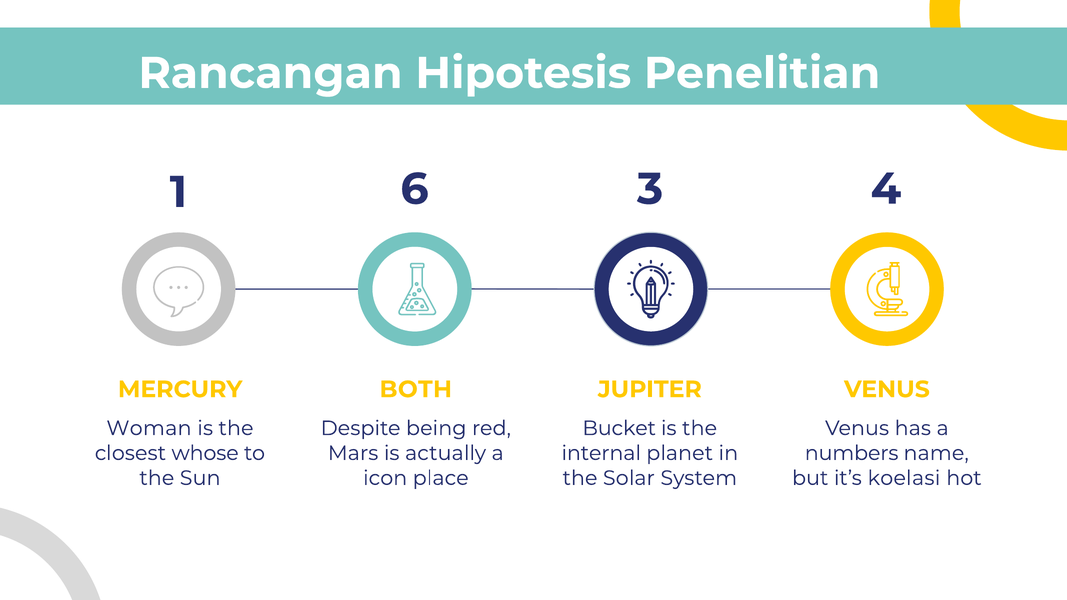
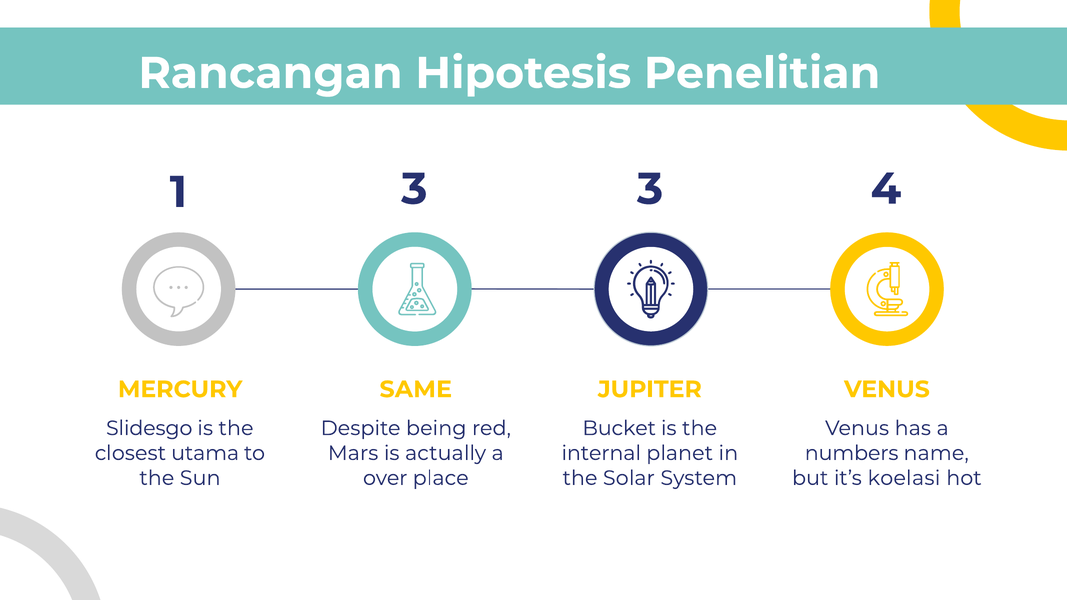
1 6: 6 -> 3
BOTH: BOTH -> SAME
Woman: Woman -> Slidesgo
whose: whose -> utama
icon: icon -> over
